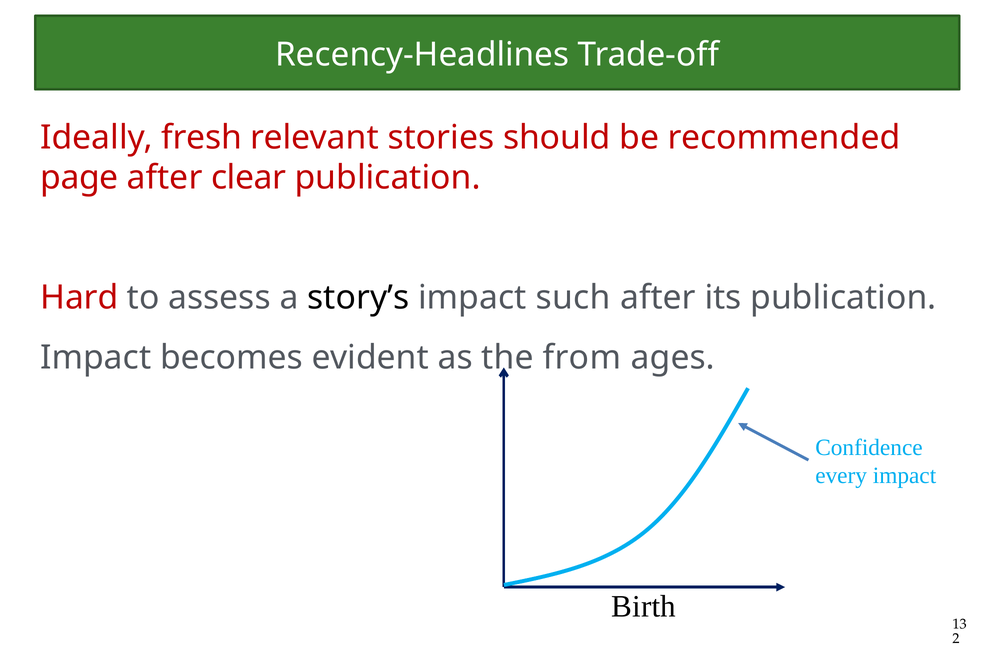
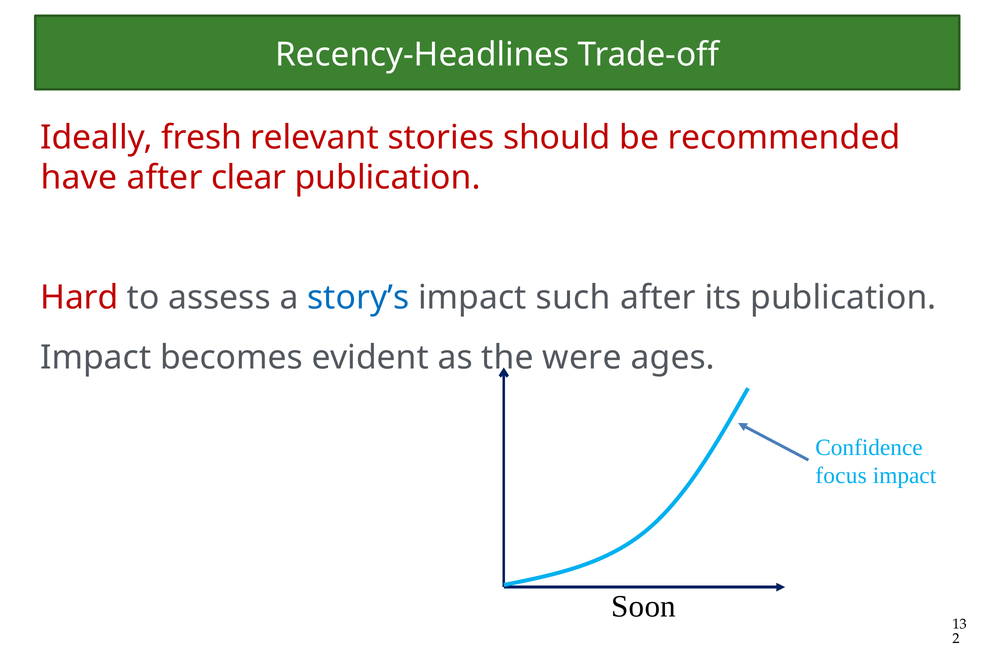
page: page -> have
story’s colour: black -> blue
from: from -> were
every: every -> focus
Birth: Birth -> Soon
